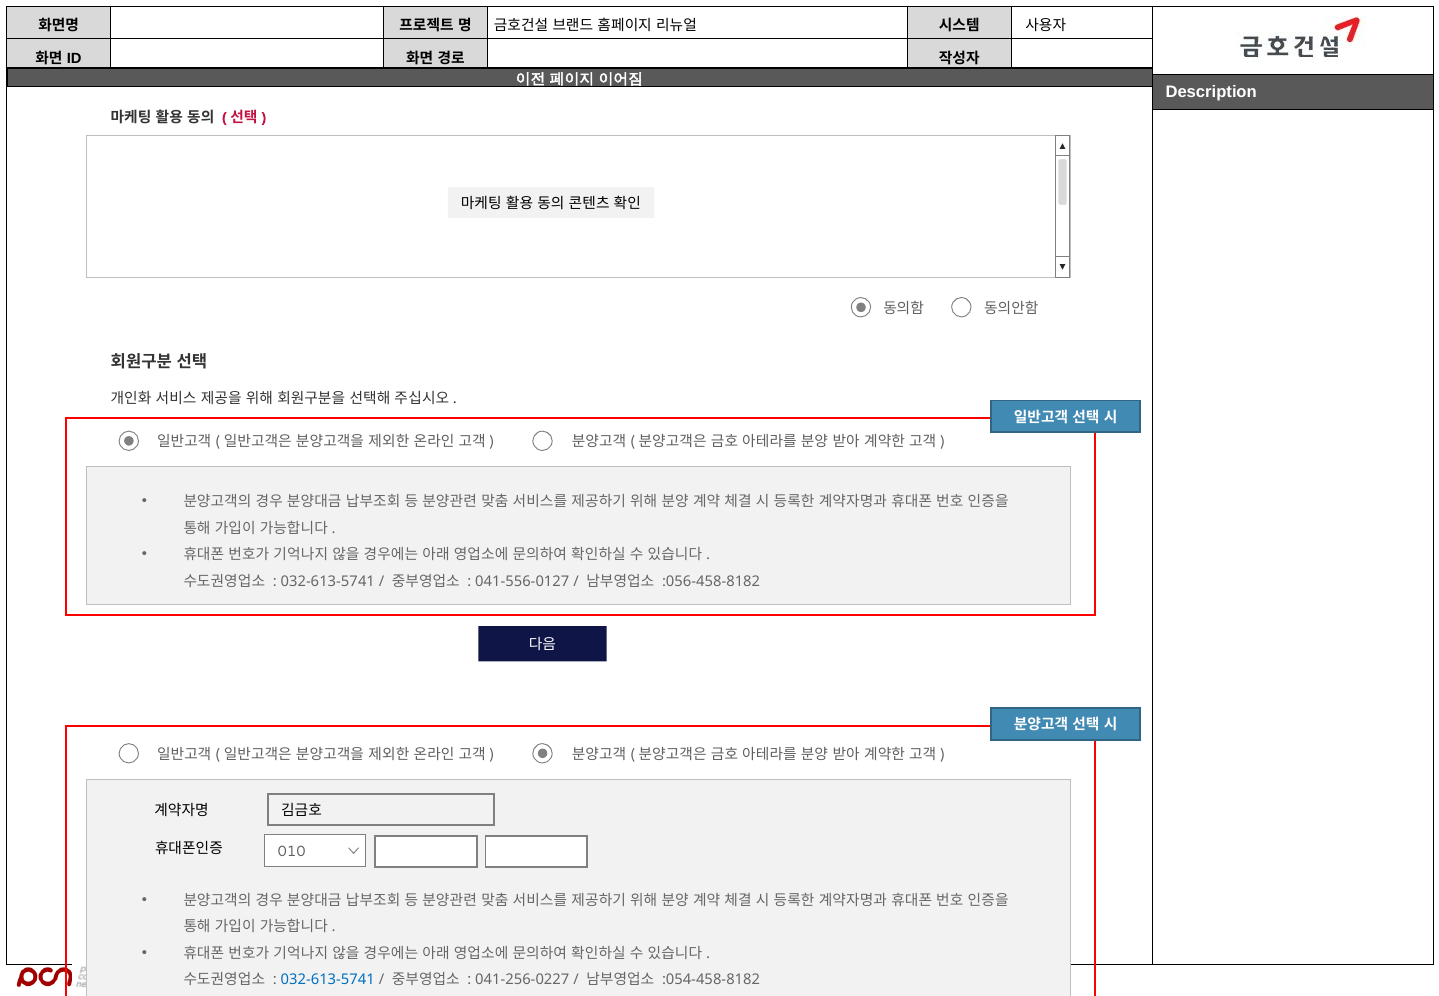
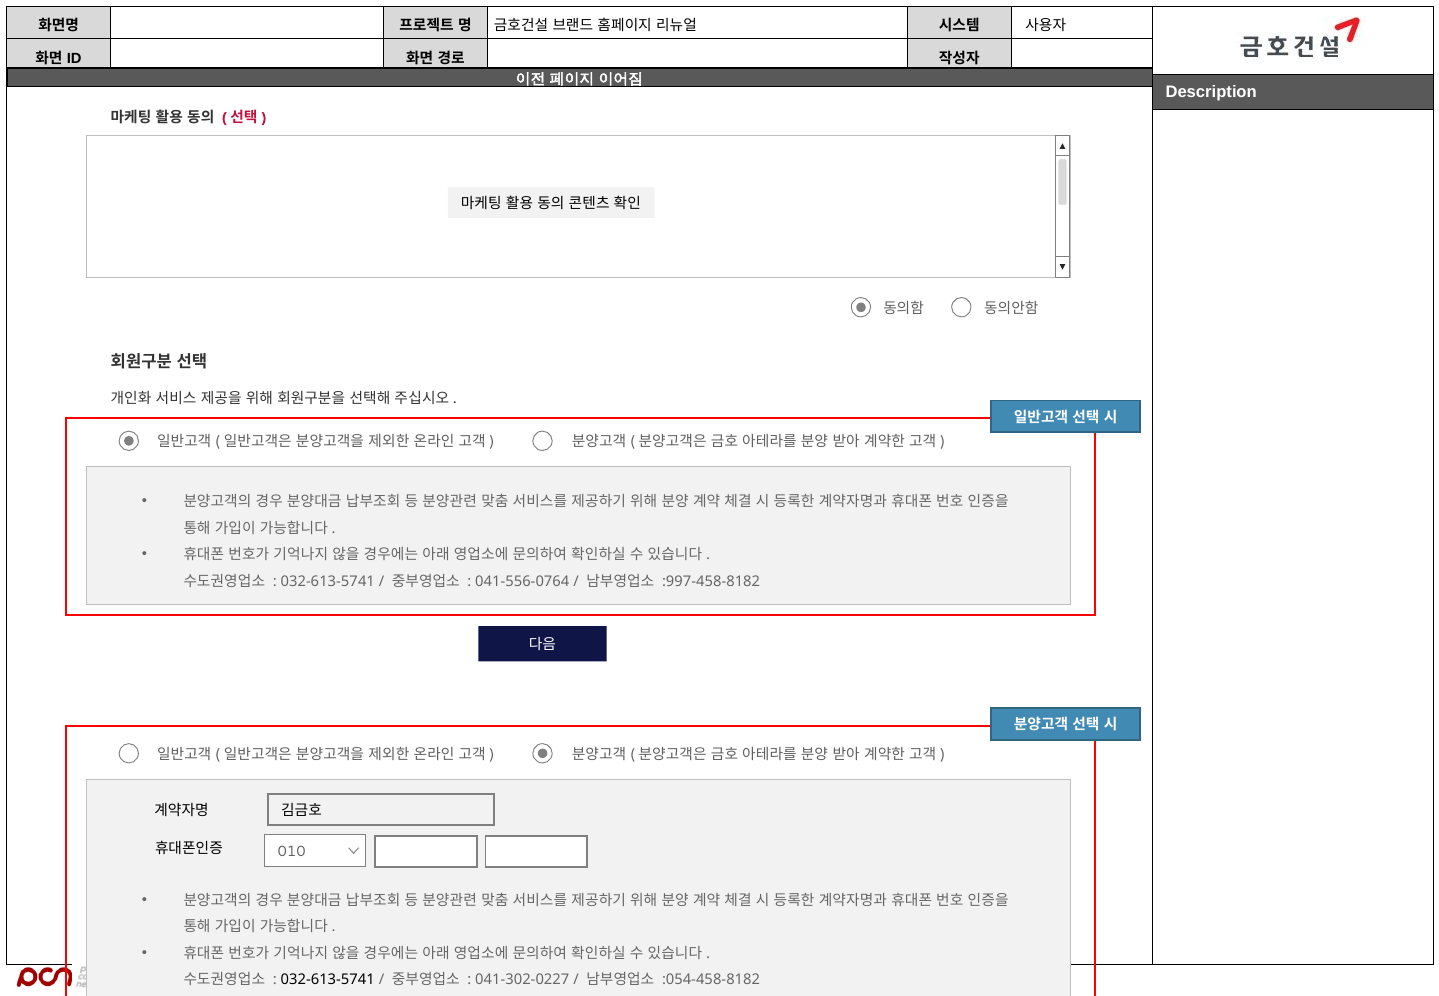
041-556-0127: 041-556-0127 -> 041-556-0764
:056-458-8182: :056-458-8182 -> :997-458-8182
032-613-5741 at (328, 980) colour: blue -> black
041-256-0227: 041-256-0227 -> 041-302-0227
